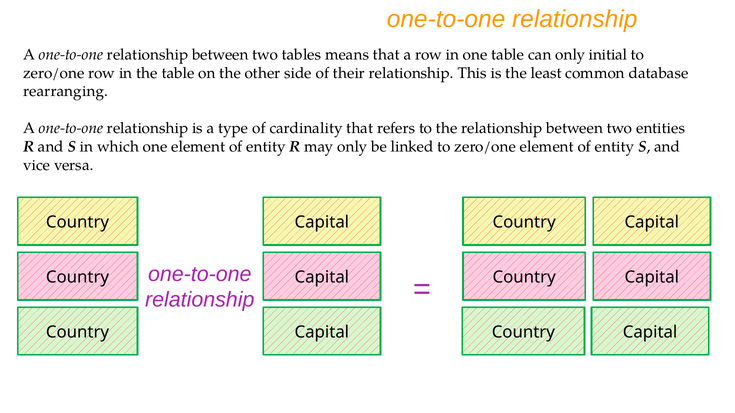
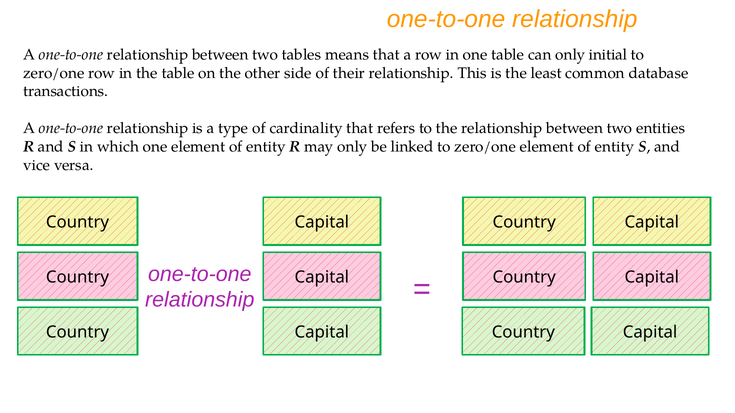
rearranging: rearranging -> transactions
